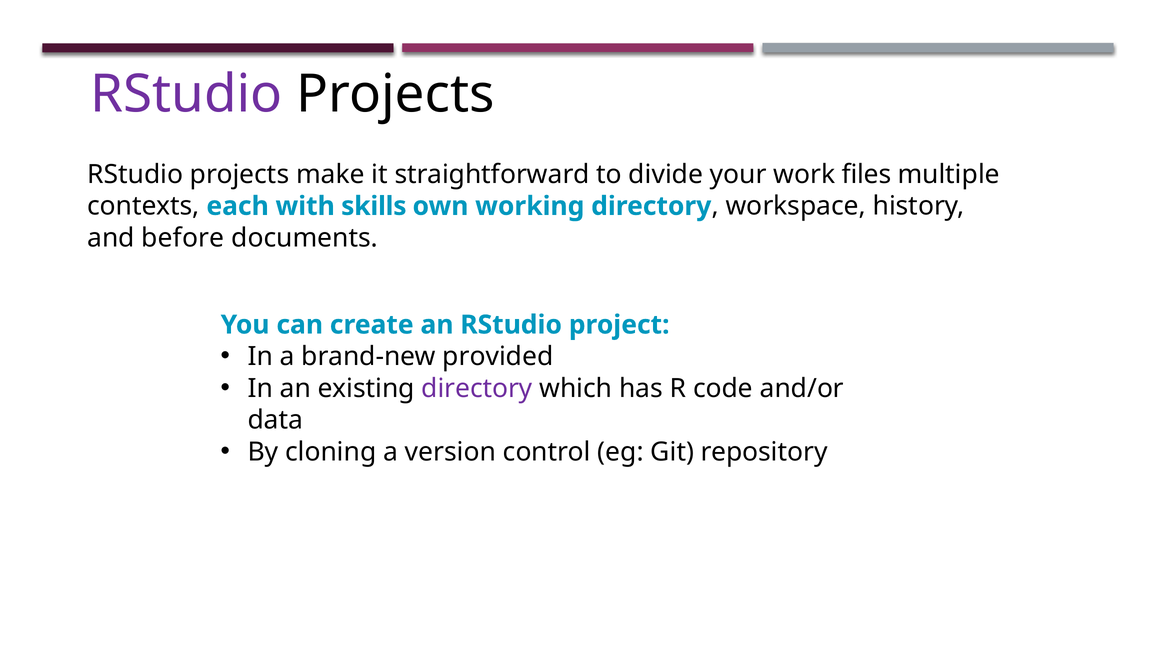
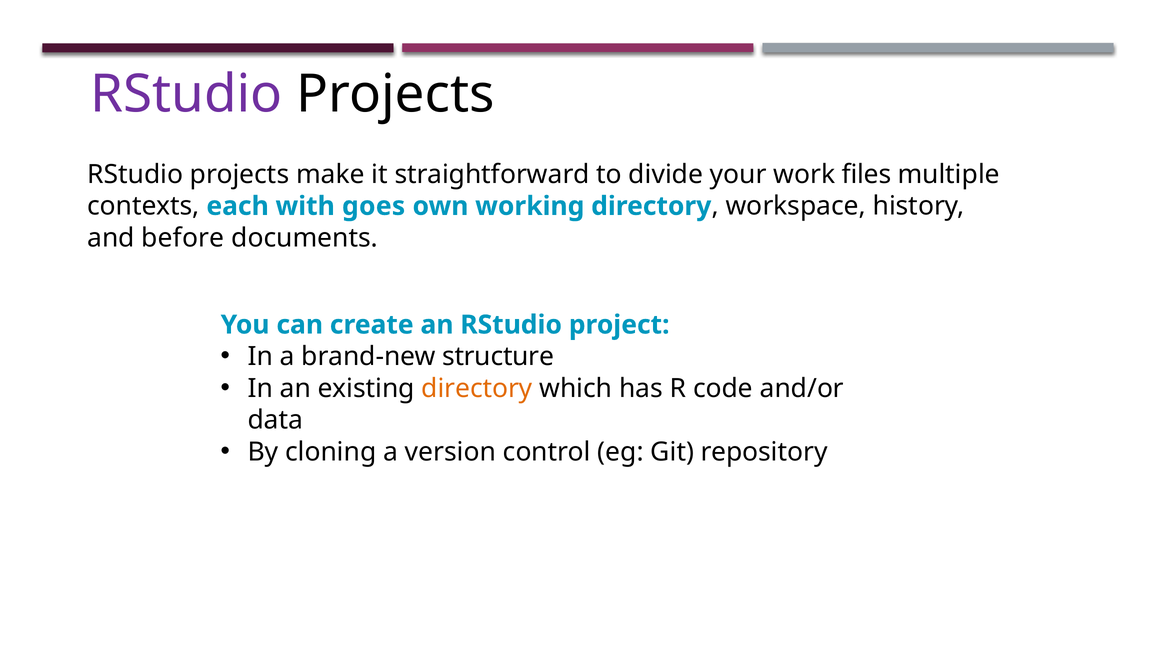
skills: skills -> goes
provided: provided -> structure
directory at (477, 389) colour: purple -> orange
